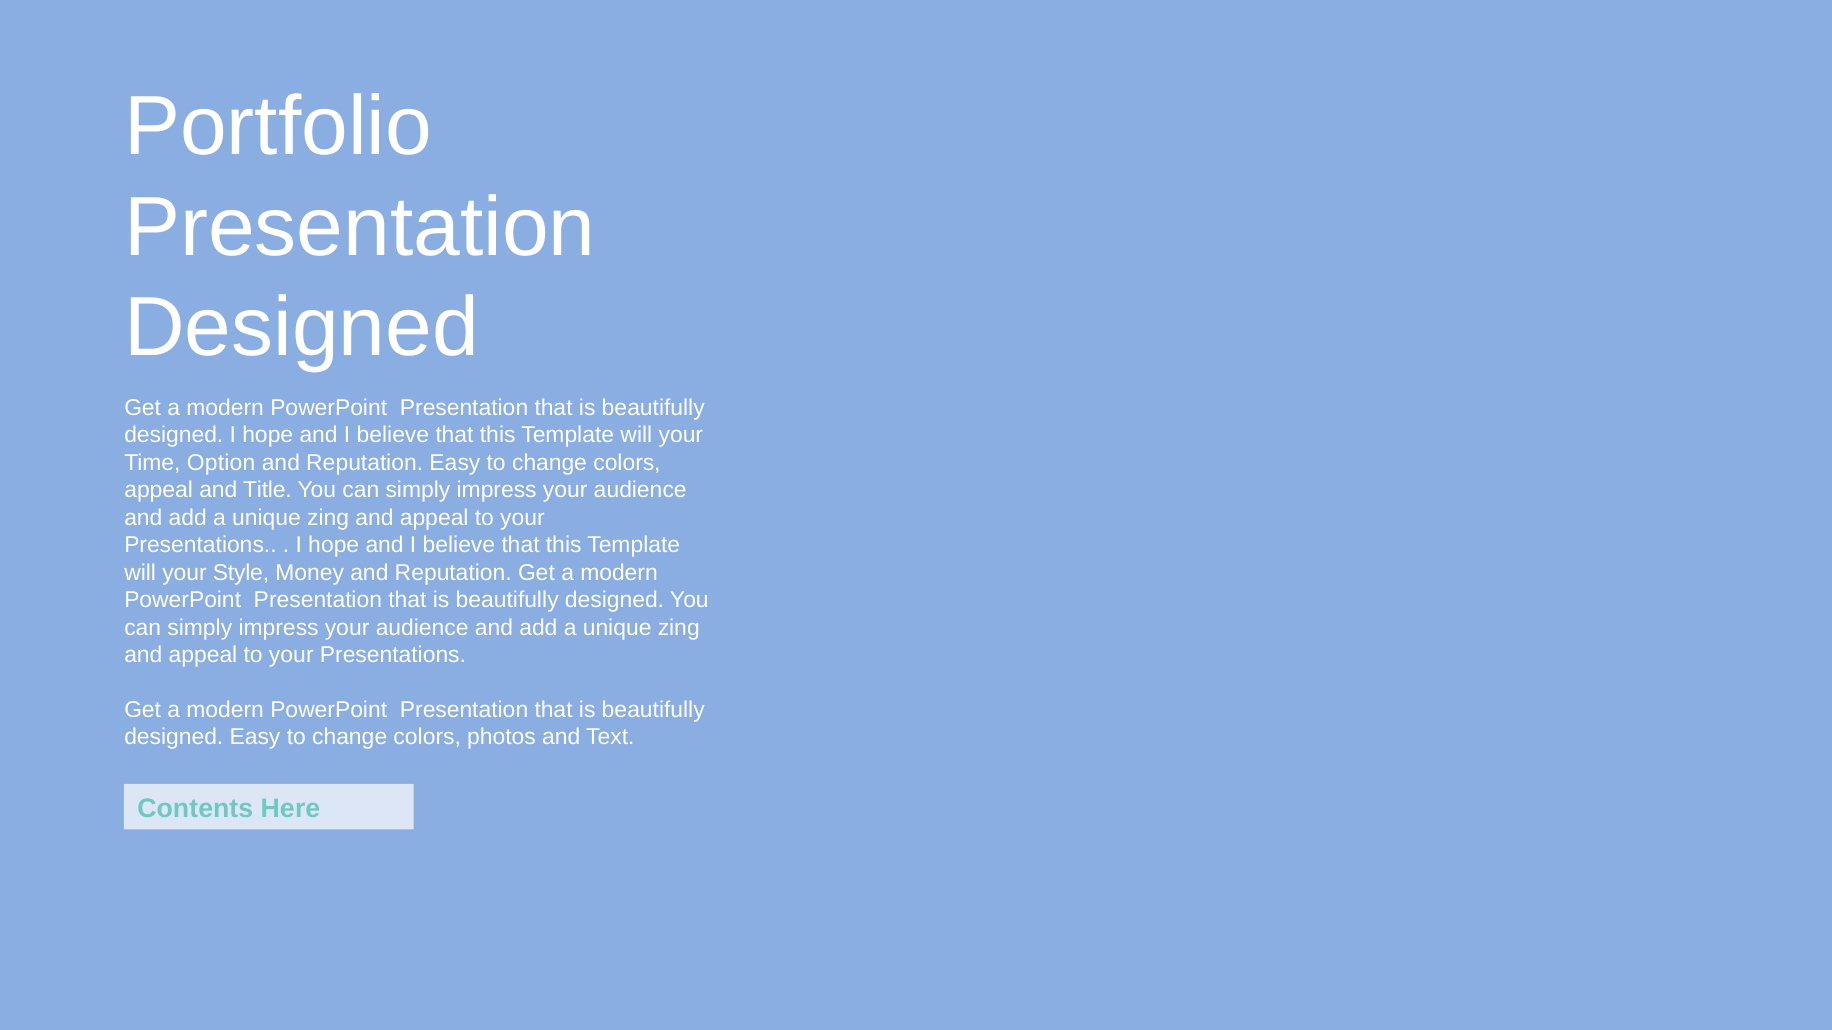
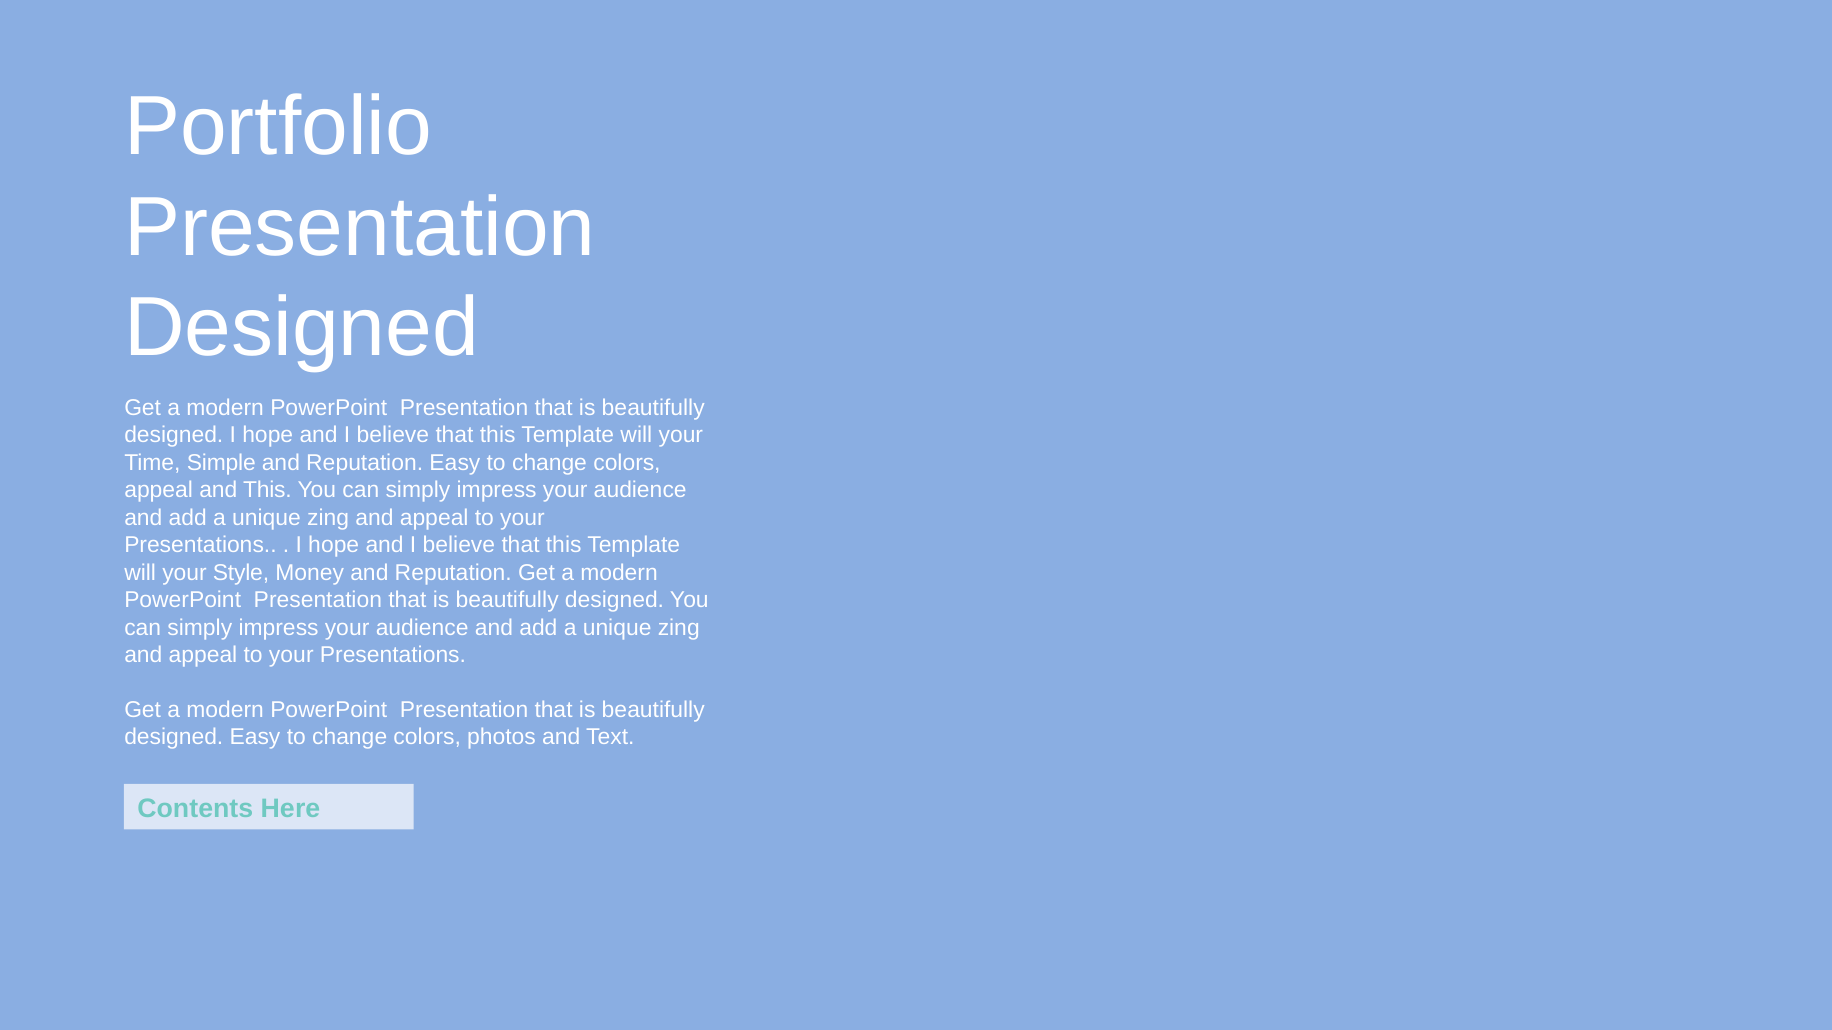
Option: Option -> Simple
and Title: Title -> This
